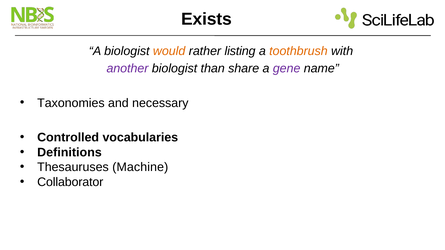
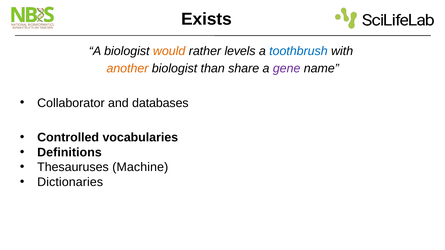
listing: listing -> levels
toothbrush colour: orange -> blue
another colour: purple -> orange
Taxonomies: Taxonomies -> Collaborator
necessary: necessary -> databases
Collaborator: Collaborator -> Dictionaries
